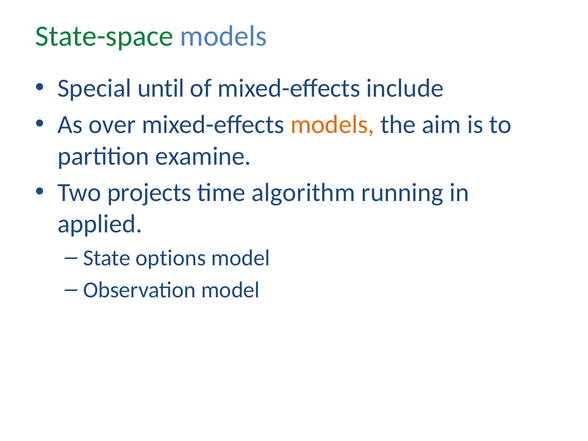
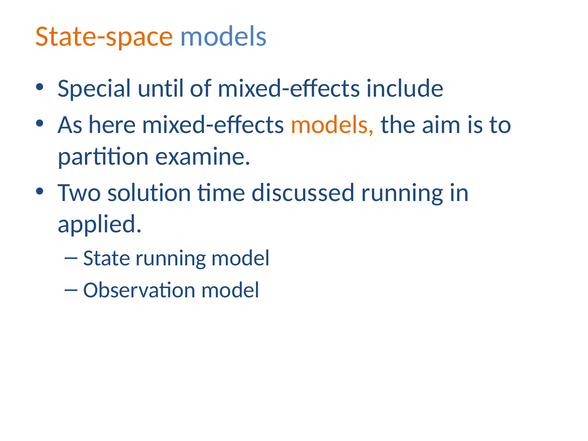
State-space colour: green -> orange
over: over -> here
projects: projects -> solution
algorithm: algorithm -> discussed
State options: options -> running
